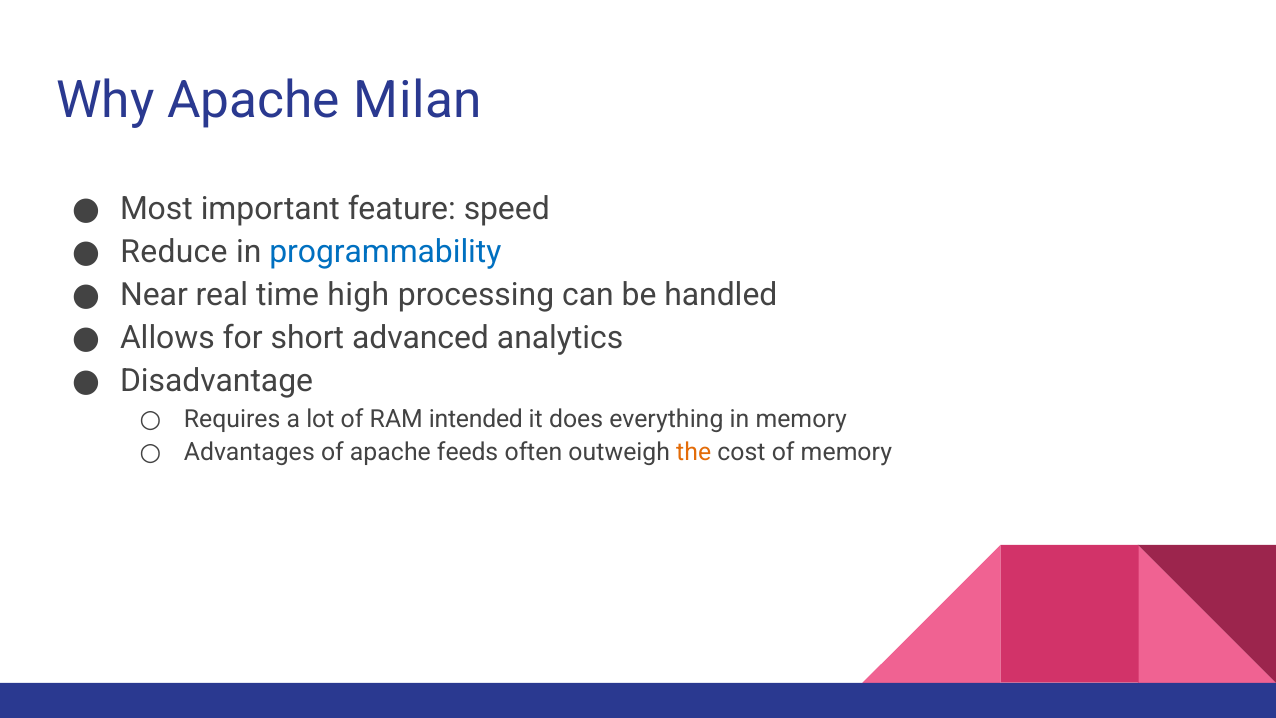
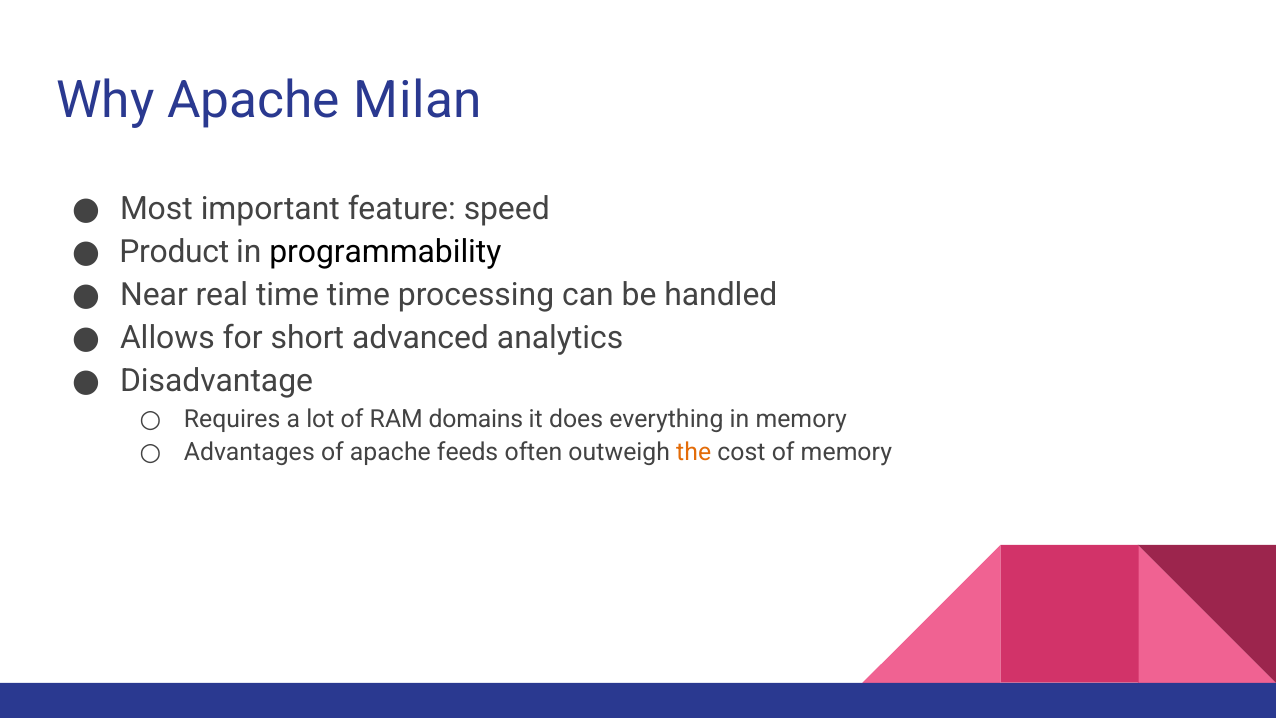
Reduce: Reduce -> Product
programmability colour: blue -> black
time high: high -> time
intended: intended -> domains
